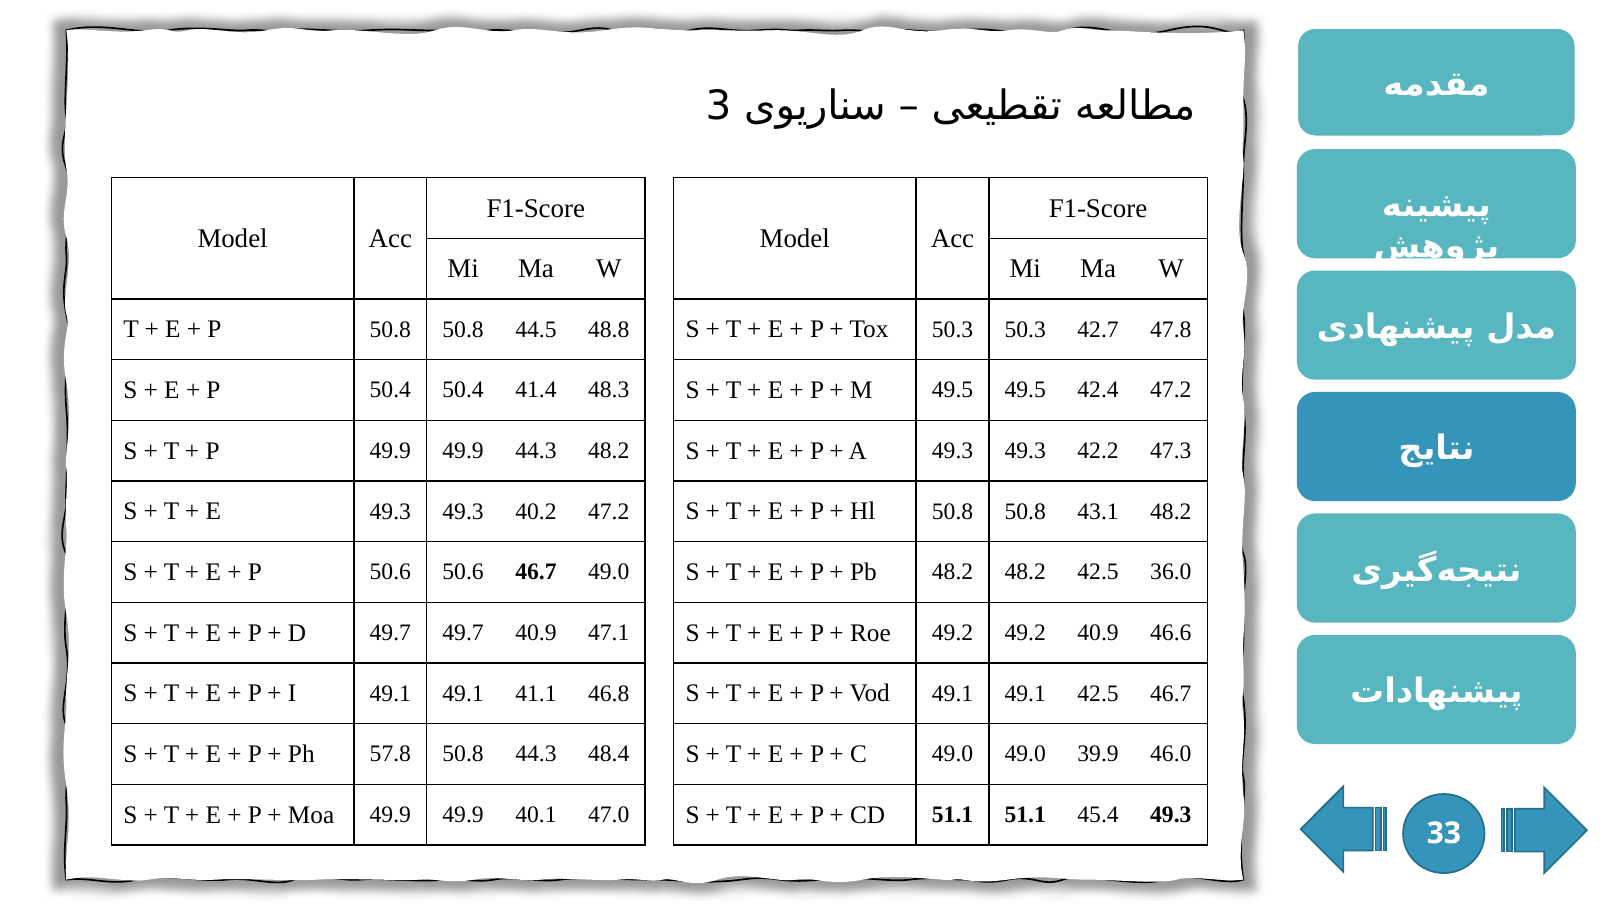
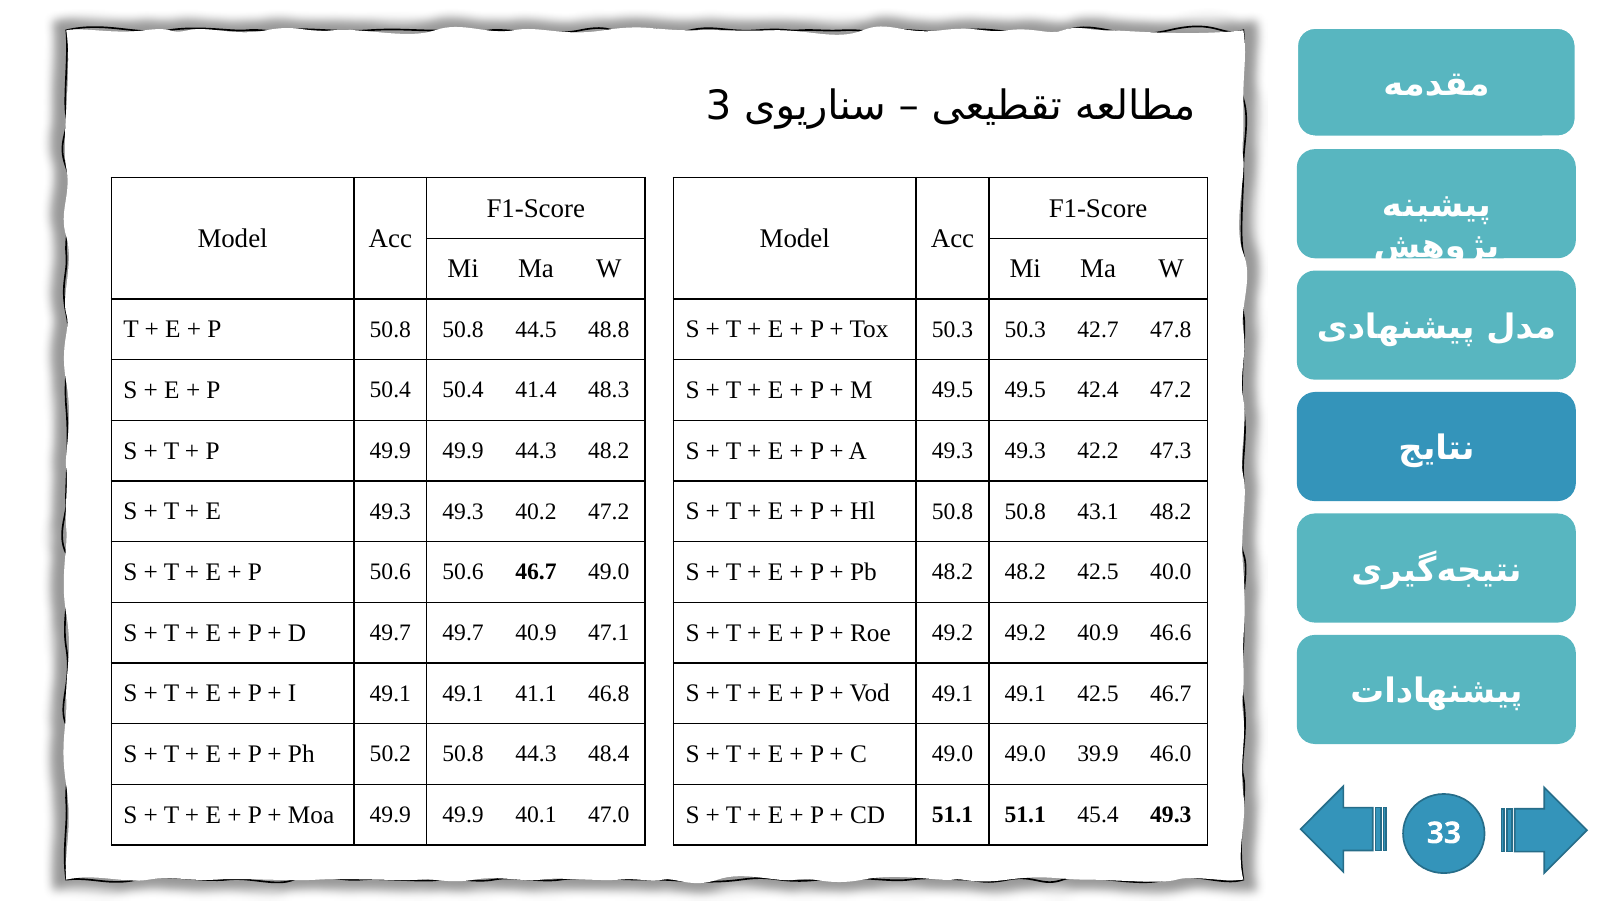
36.0: 36.0 -> 40.0
57.8: 57.8 -> 50.2
